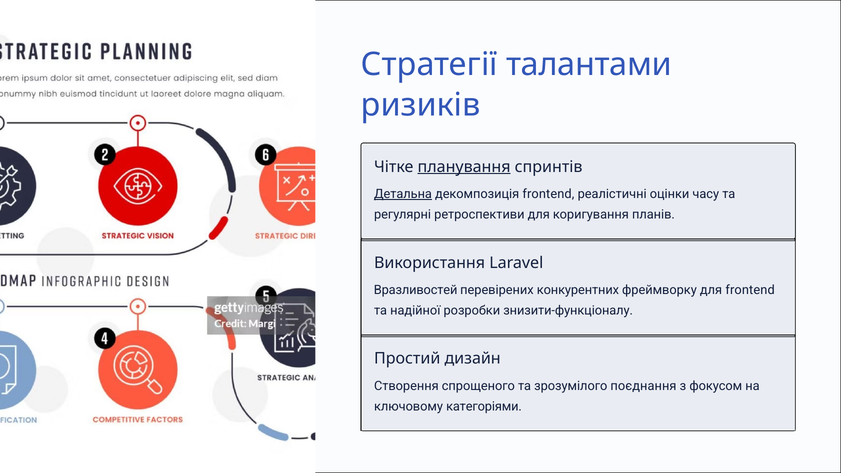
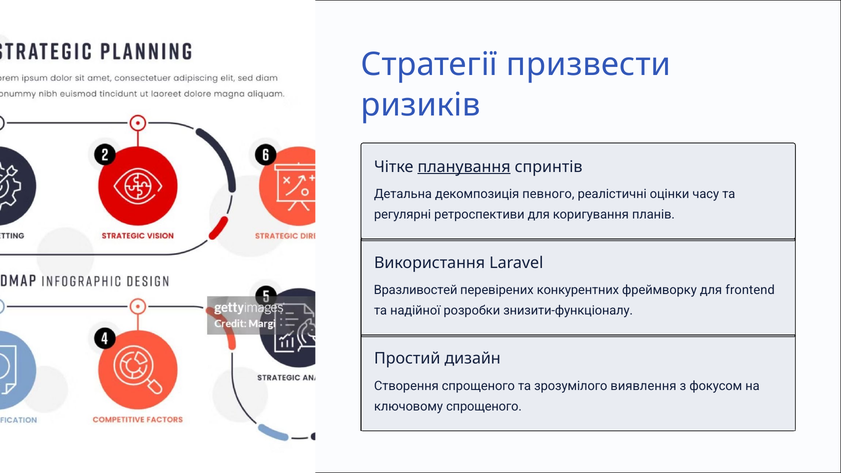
талантами: талантами -> призвести
Детальна underline: present -> none
декомпозиція frontend: frontend -> певного
поєднання: поєднання -> виявлення
ключовому категоріями: категоріями -> спрощеного
